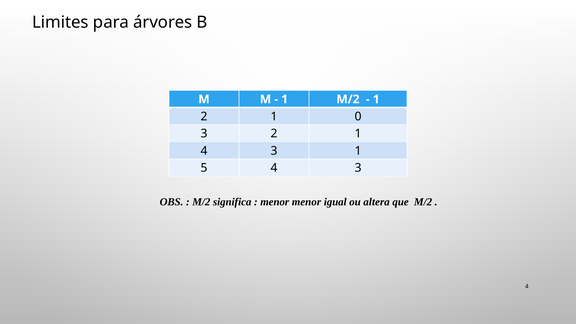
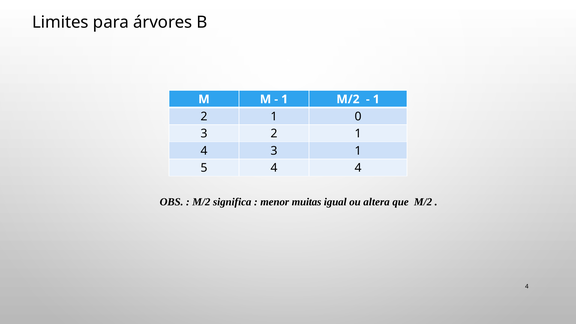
5 4 3: 3 -> 4
menor menor: menor -> muitas
